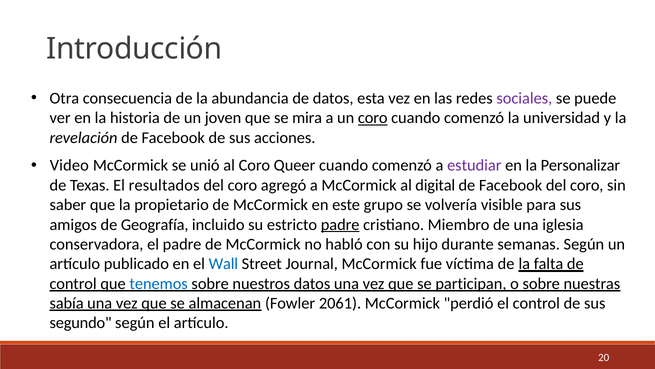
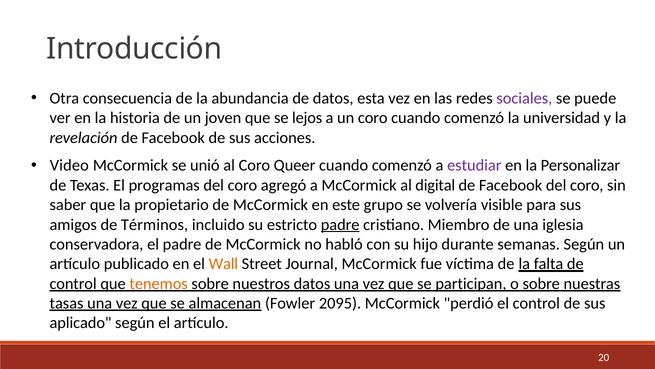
mira: mira -> lejos
coro at (373, 118) underline: present -> none
resultados: resultados -> programas
Geografía: Geografía -> Términos
Wall colour: blue -> orange
tenemos colour: blue -> orange
sabía: sabía -> tasas
2061: 2061 -> 2095
segundo: segundo -> aplicado
